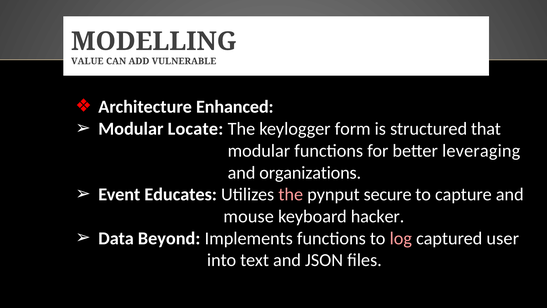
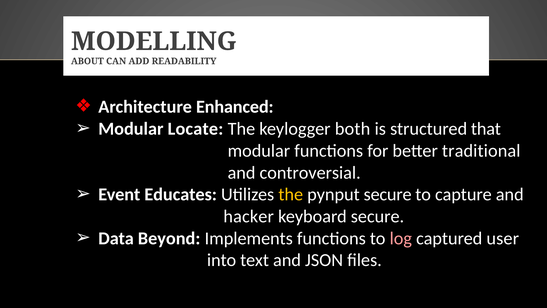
VALUE: VALUE -> ABOUT
VULNERABLE: VULNERABLE -> READABILITY
form: form -> both
leveraging: leveraging -> traditional
organizations: organizations -> controversial
the at (291, 194) colour: pink -> yellow
mouse: mouse -> hacker
keyboard hacker: hacker -> secure
